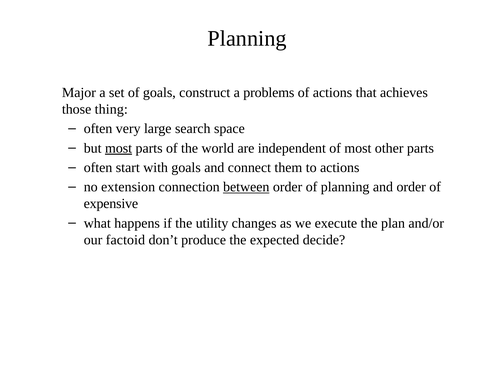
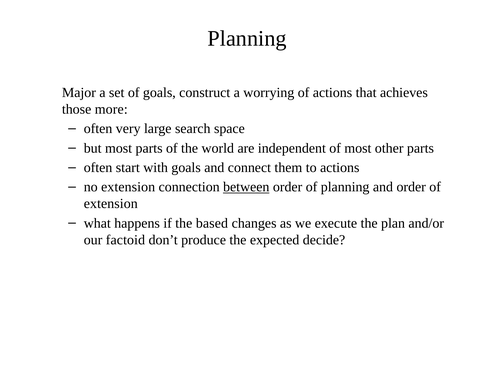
problems: problems -> worrying
thing: thing -> more
most at (119, 148) underline: present -> none
expensive at (111, 204): expensive -> extension
utility: utility -> based
